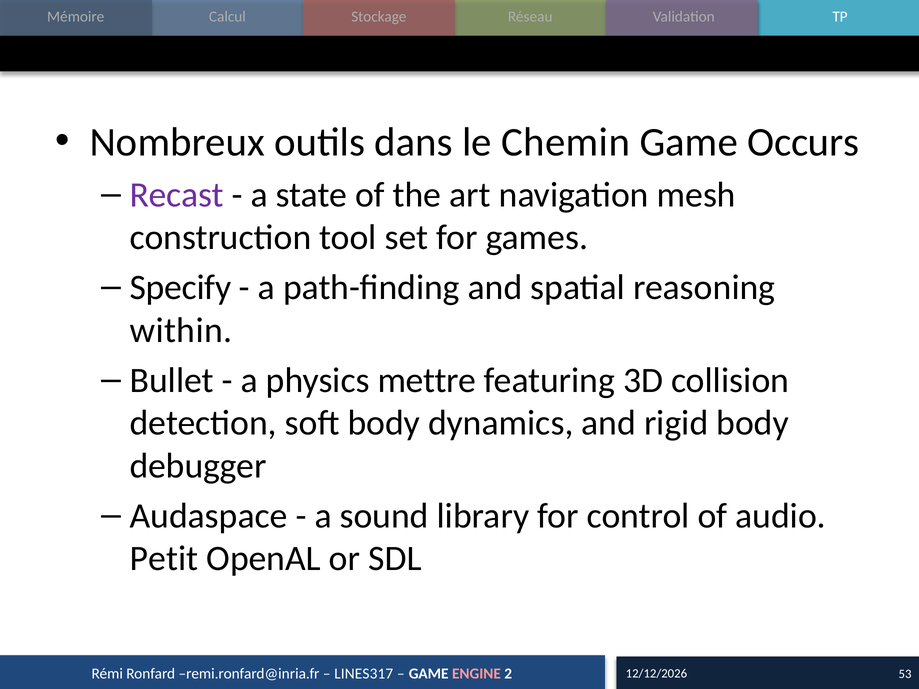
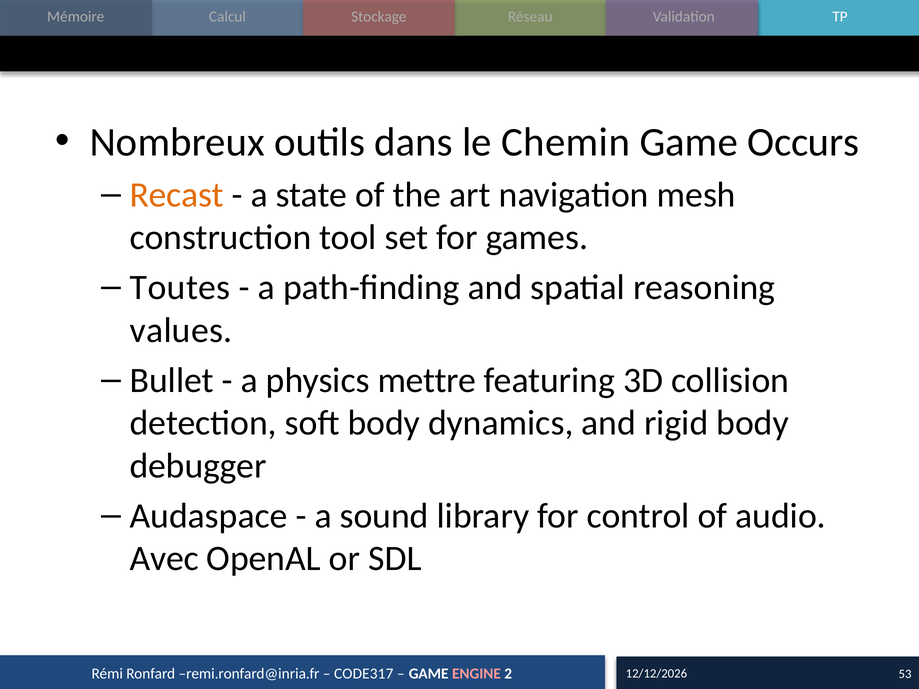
Recast colour: purple -> orange
Specify: Specify -> Toutes
within: within -> values
Petit: Petit -> Avec
LINES317: LINES317 -> CODE317
